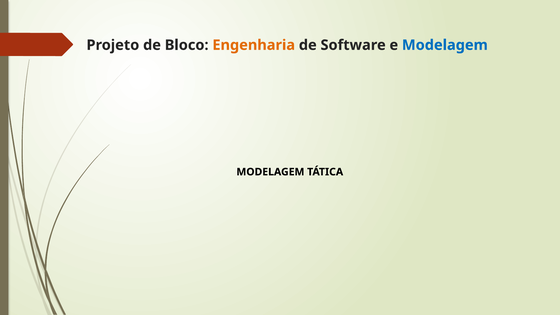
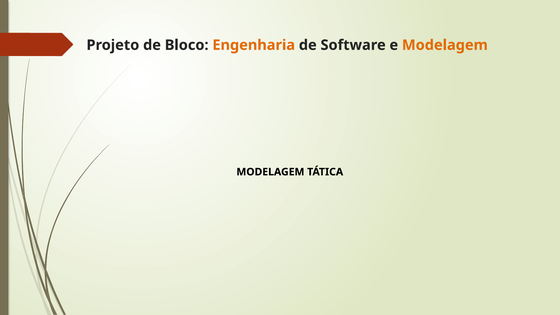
Modelagem at (445, 45) colour: blue -> orange
